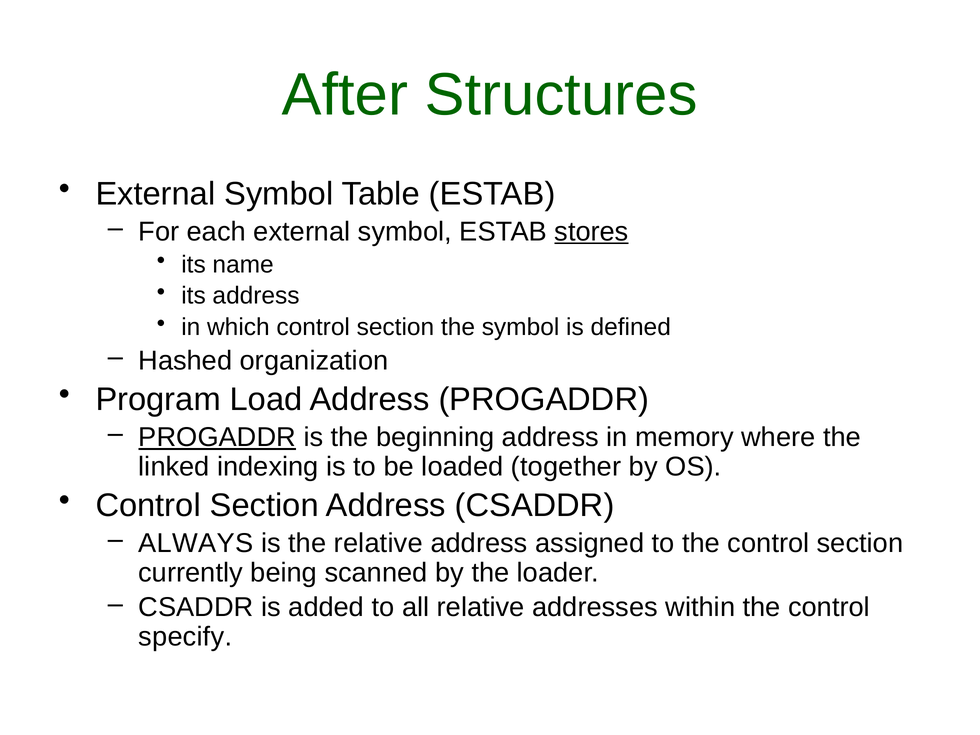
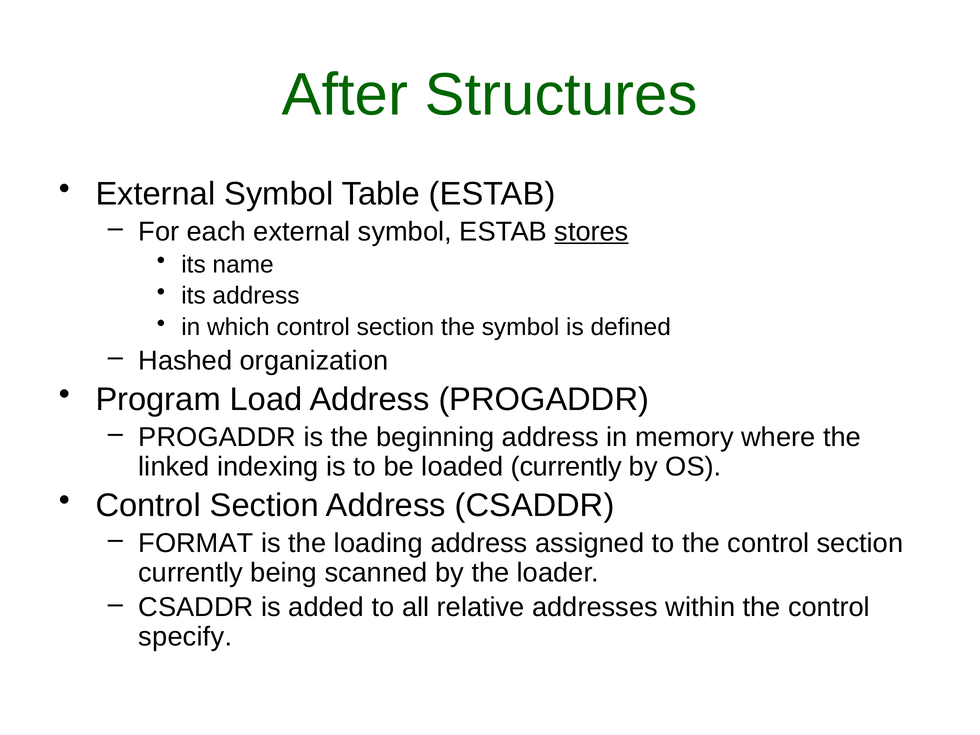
PROGADDR at (217, 437) underline: present -> none
loaded together: together -> currently
ALWAYS: ALWAYS -> FORMAT
the relative: relative -> loading
